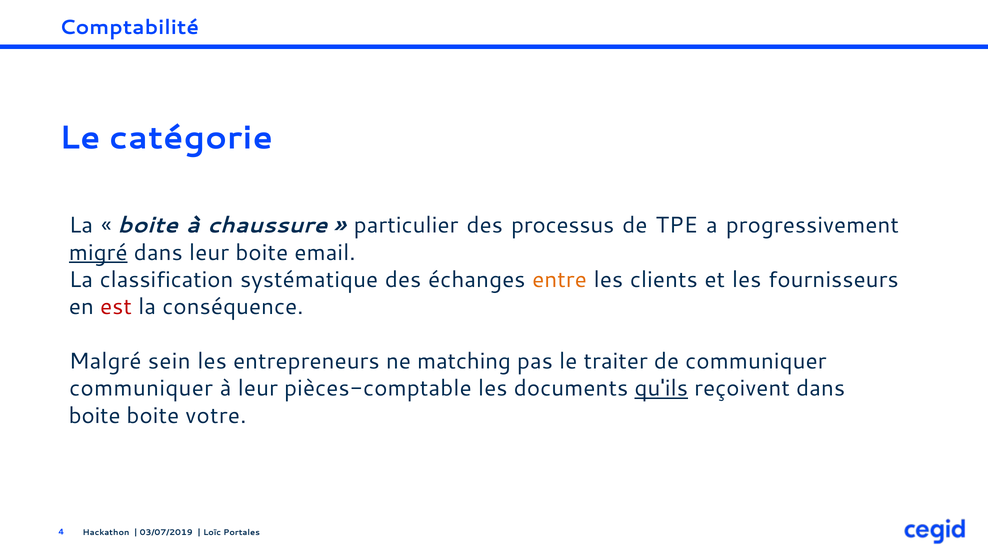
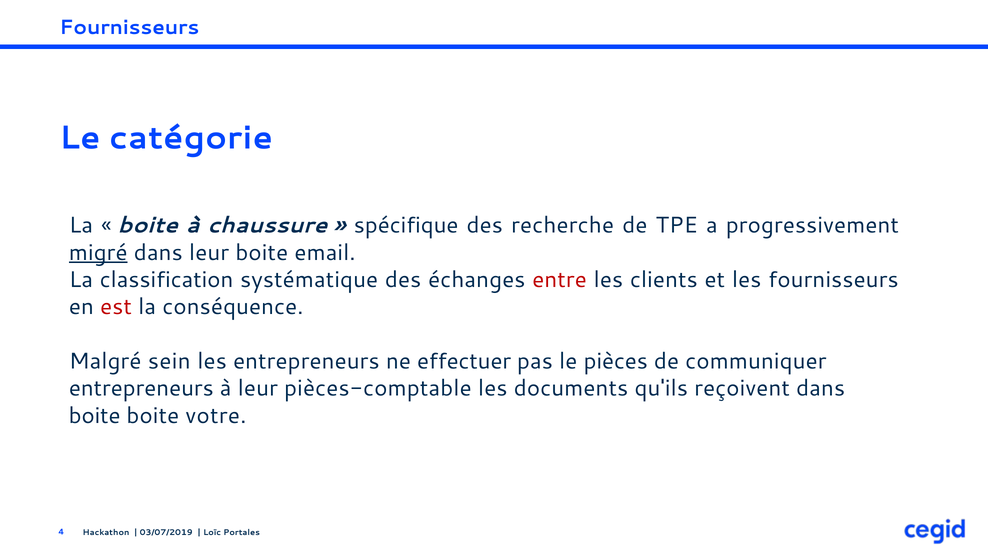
Comptabilité at (129, 27): Comptabilité -> Fournisseurs
particulier: particulier -> spécifique
processus: processus -> recherche
entre colour: orange -> red
matching: matching -> effectuer
traiter: traiter -> pièces
communiquer at (141, 388): communiquer -> entrepreneurs
qu'ils underline: present -> none
